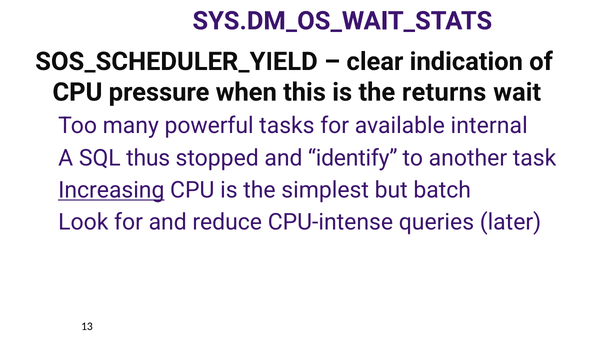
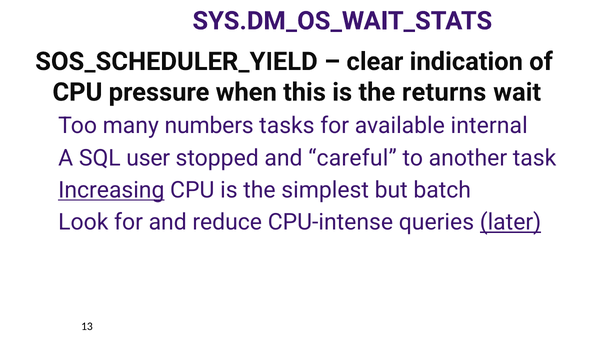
powerful: powerful -> numbers
thus: thus -> user
identify: identify -> careful
later underline: none -> present
